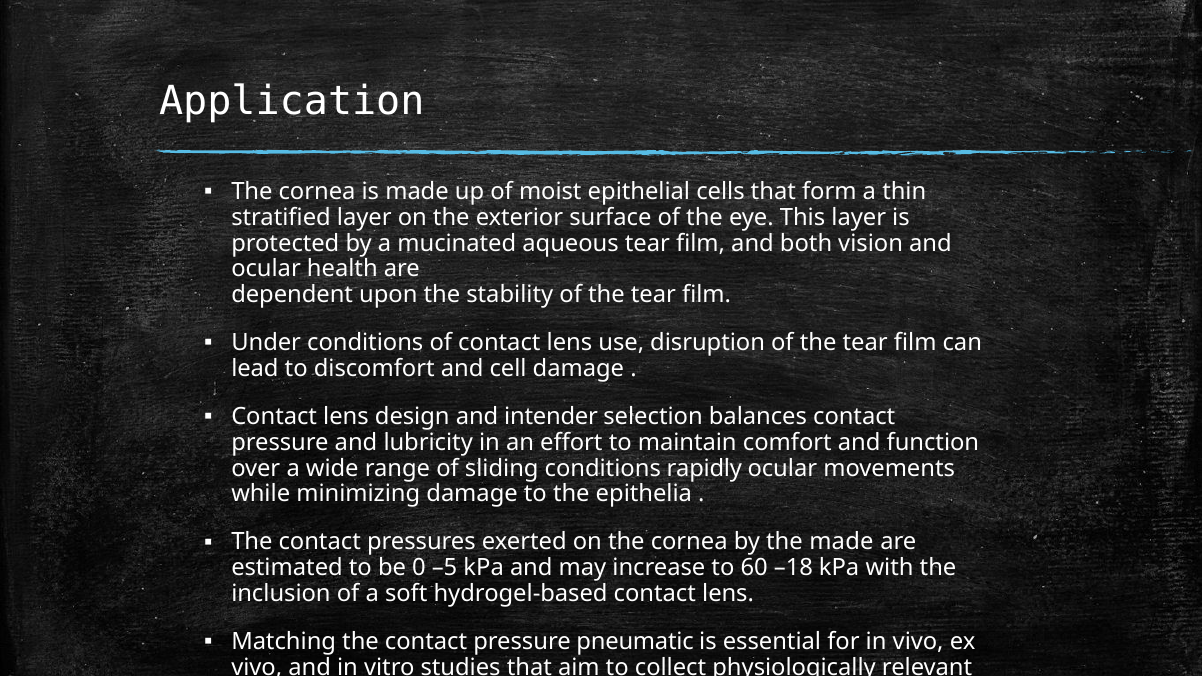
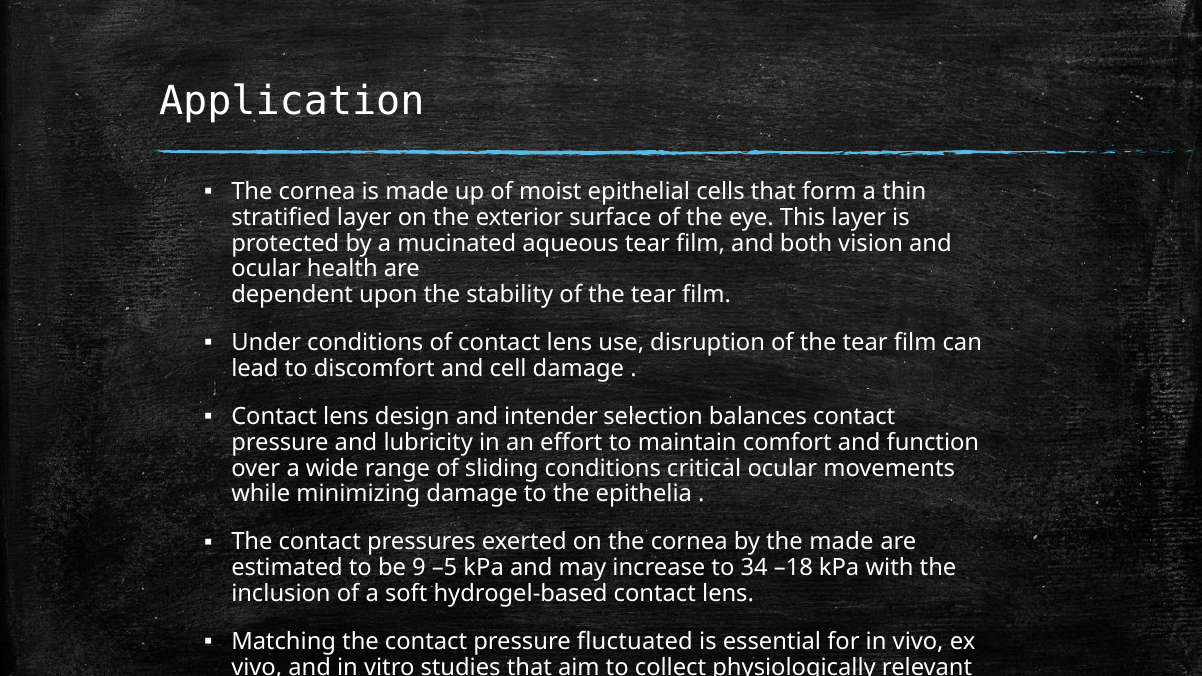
rapidly: rapidly -> critical
0: 0 -> 9
60: 60 -> 34
pneumatic: pneumatic -> fluctuated
